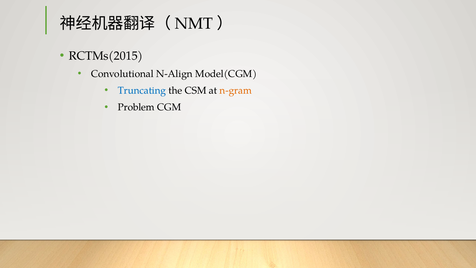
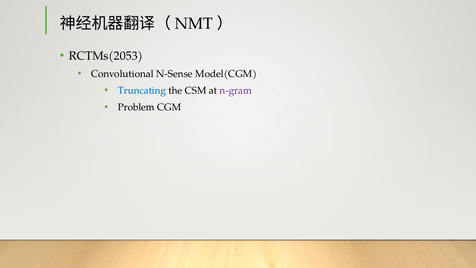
RCTMs(2015: RCTMs(2015 -> RCTMs(2053
N-Align: N-Align -> N-Sense
n-gram colour: orange -> purple
